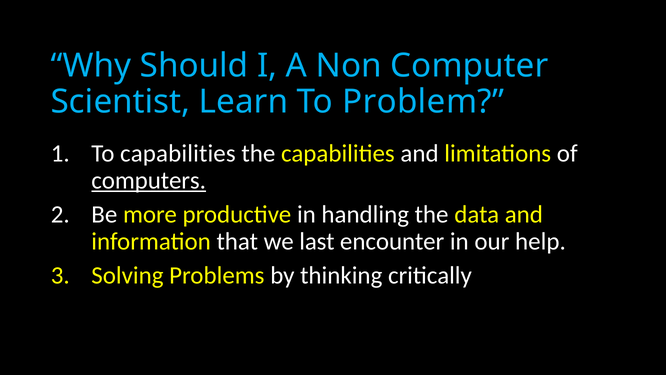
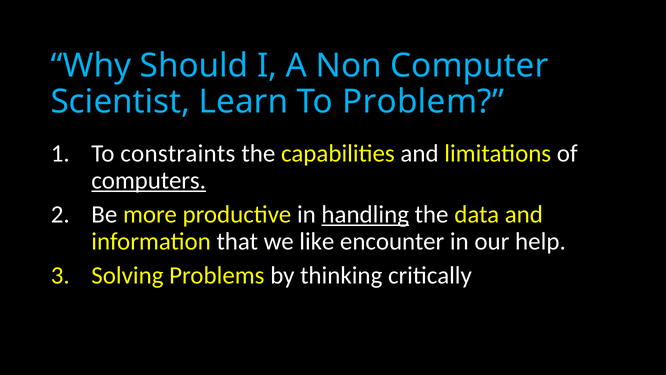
To capabilities: capabilities -> constraints
handling underline: none -> present
last: last -> like
